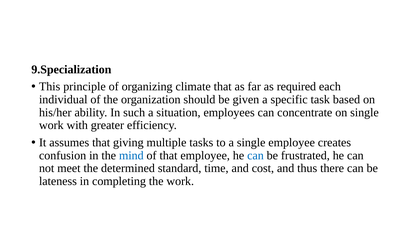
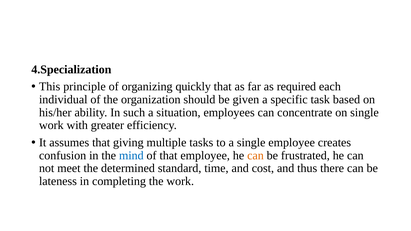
9.Specialization: 9.Specialization -> 4.Specialization
climate: climate -> quickly
can at (255, 156) colour: blue -> orange
